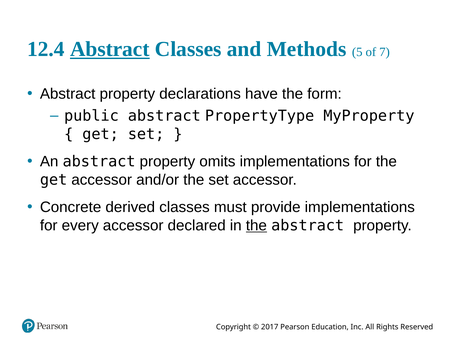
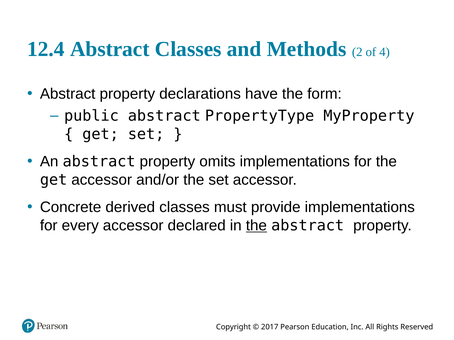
Abstract at (110, 49) underline: present -> none
5: 5 -> 2
7: 7 -> 4
